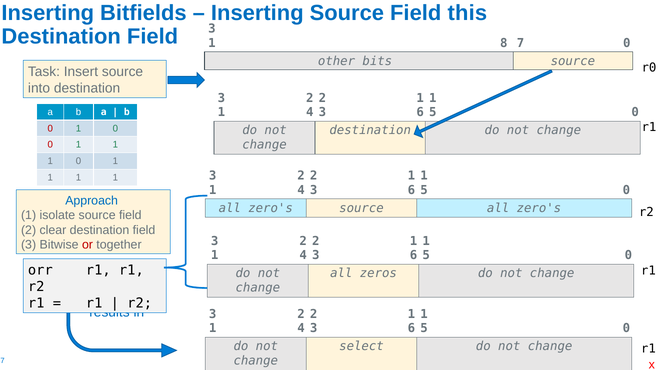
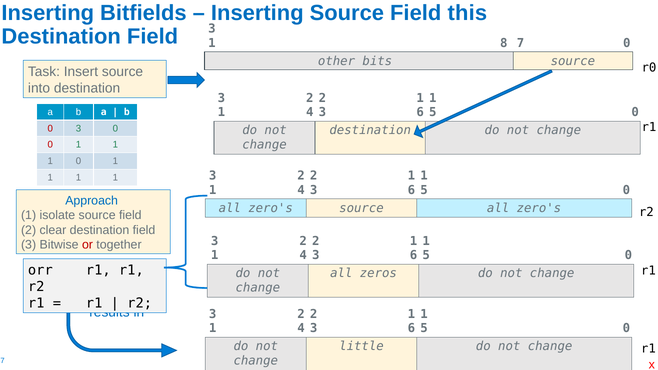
1 at (79, 128): 1 -> 3
select: select -> little
